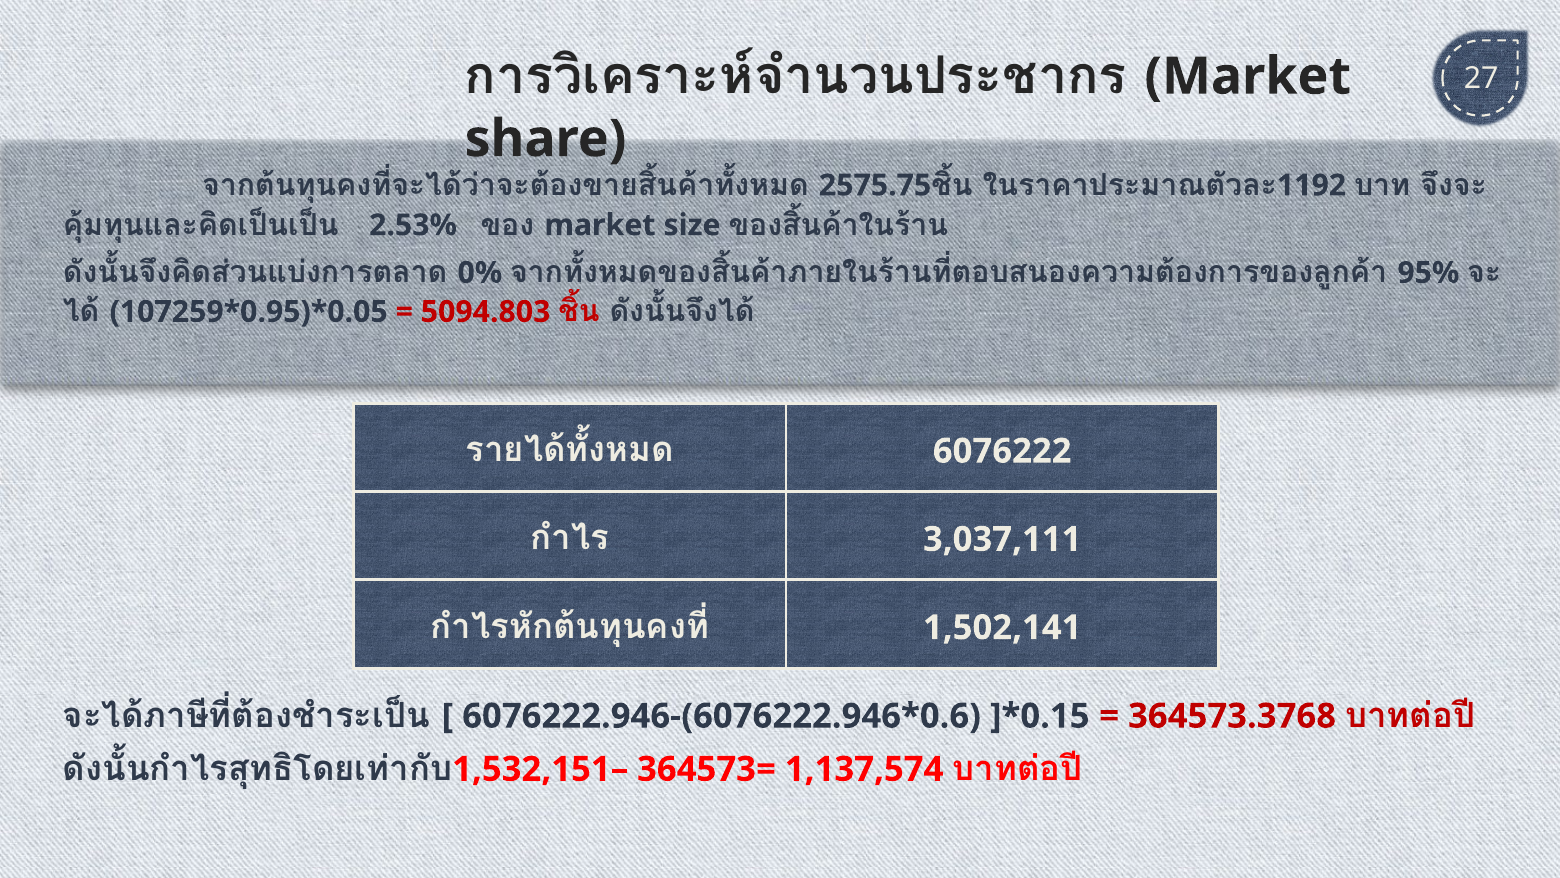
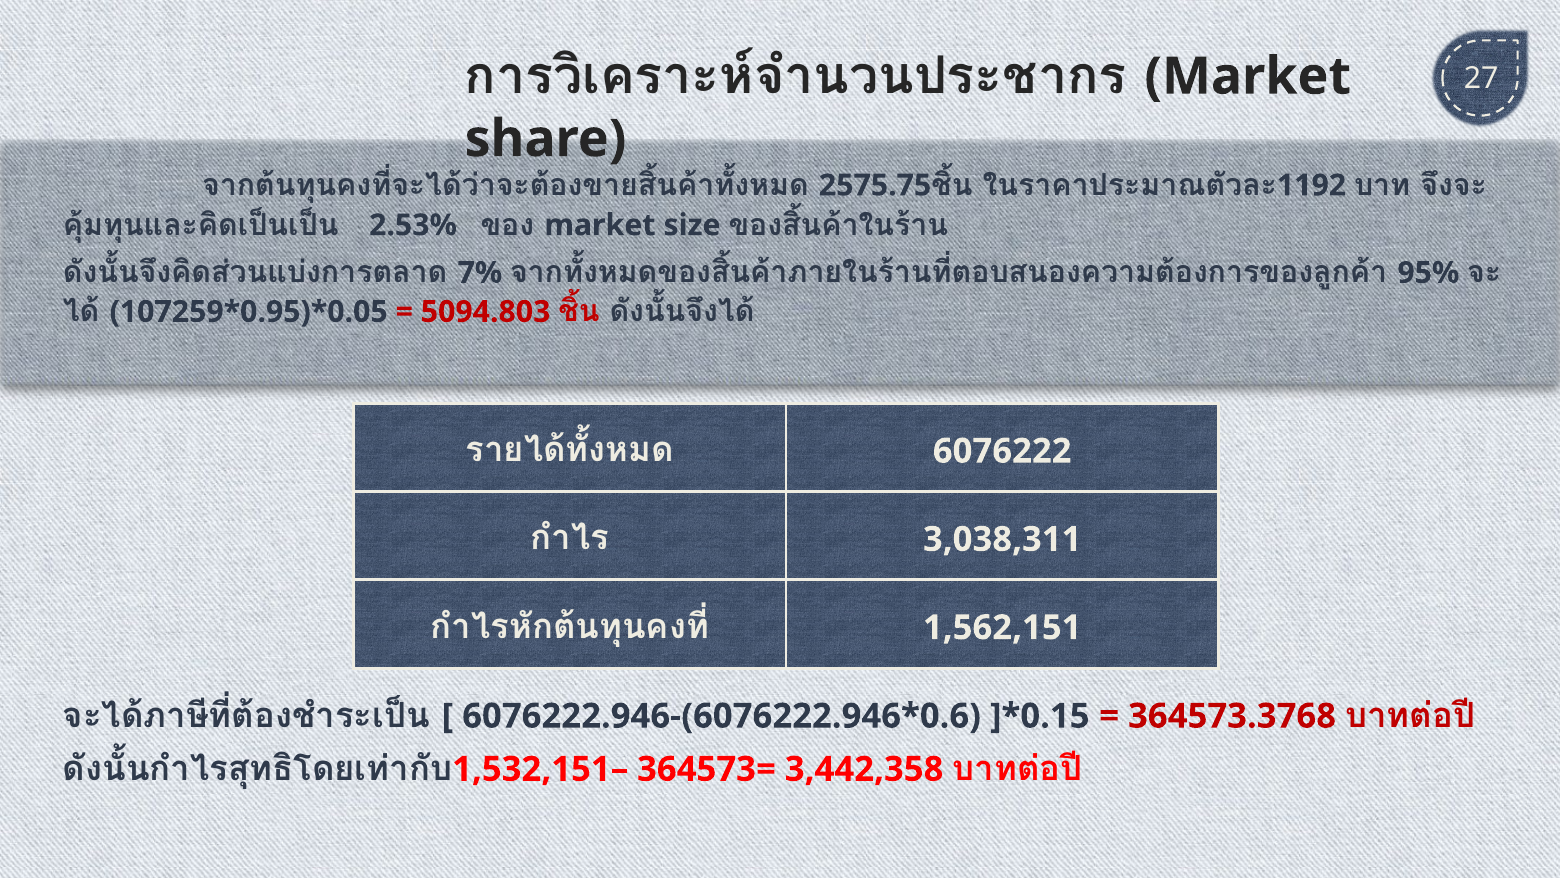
0%: 0% -> 7%
3,037,111: 3,037,111 -> 3,038,311
1,502,141: 1,502,141 -> 1,562,151
1,137,574: 1,137,574 -> 3,442,358
